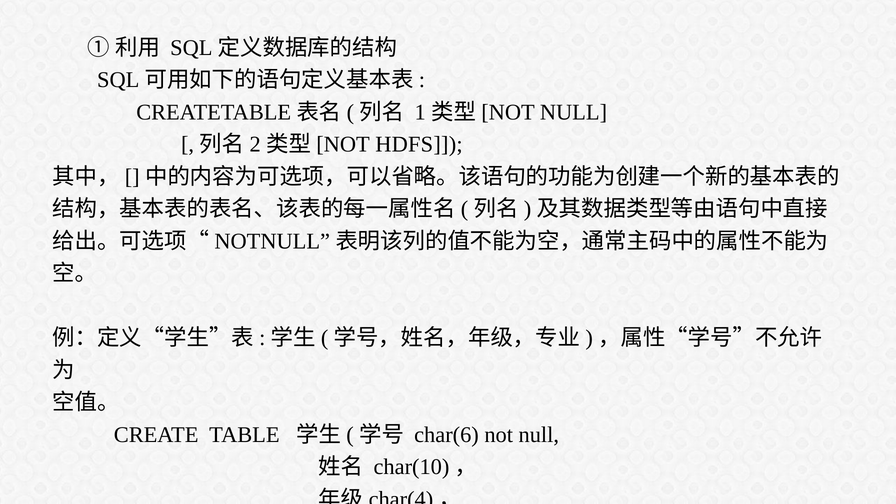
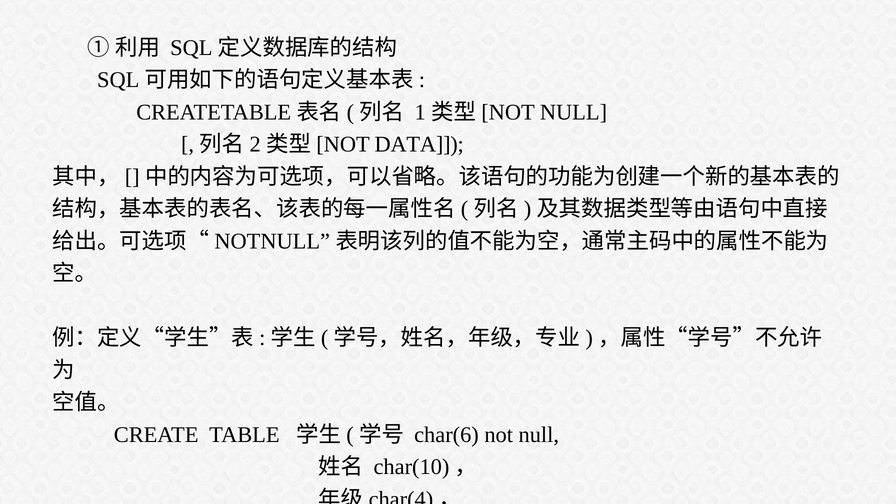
HDFS: HDFS -> DATA
